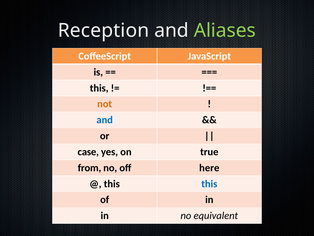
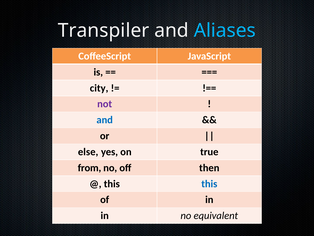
Reception: Reception -> Transpiler
Aliases colour: light green -> light blue
this at (99, 88): this -> city
not colour: orange -> purple
case: case -> else
here: here -> then
